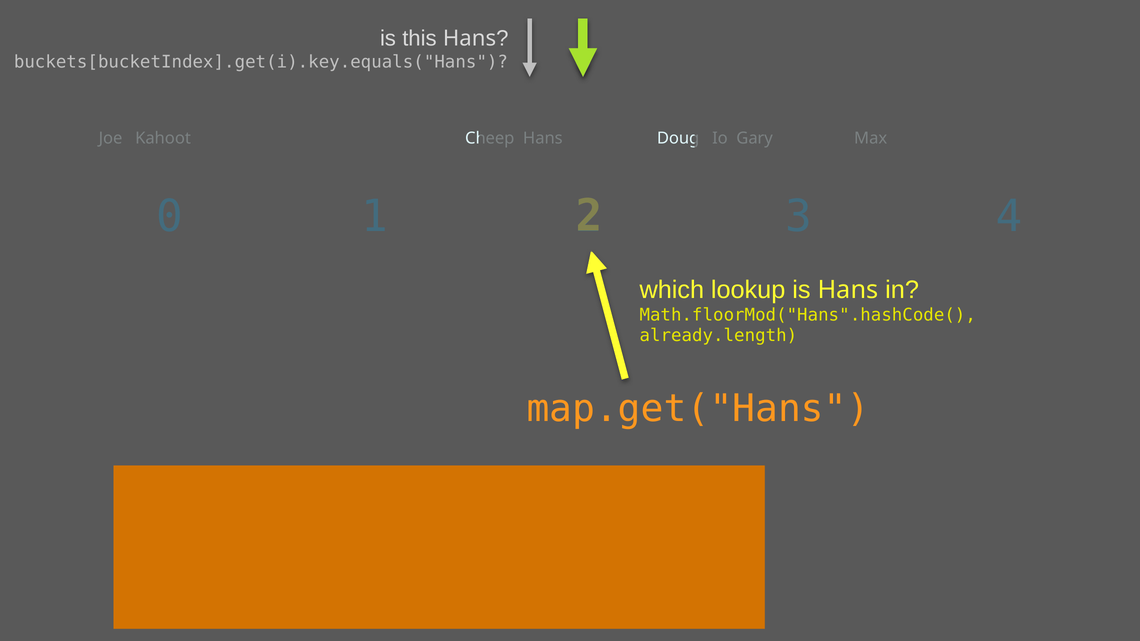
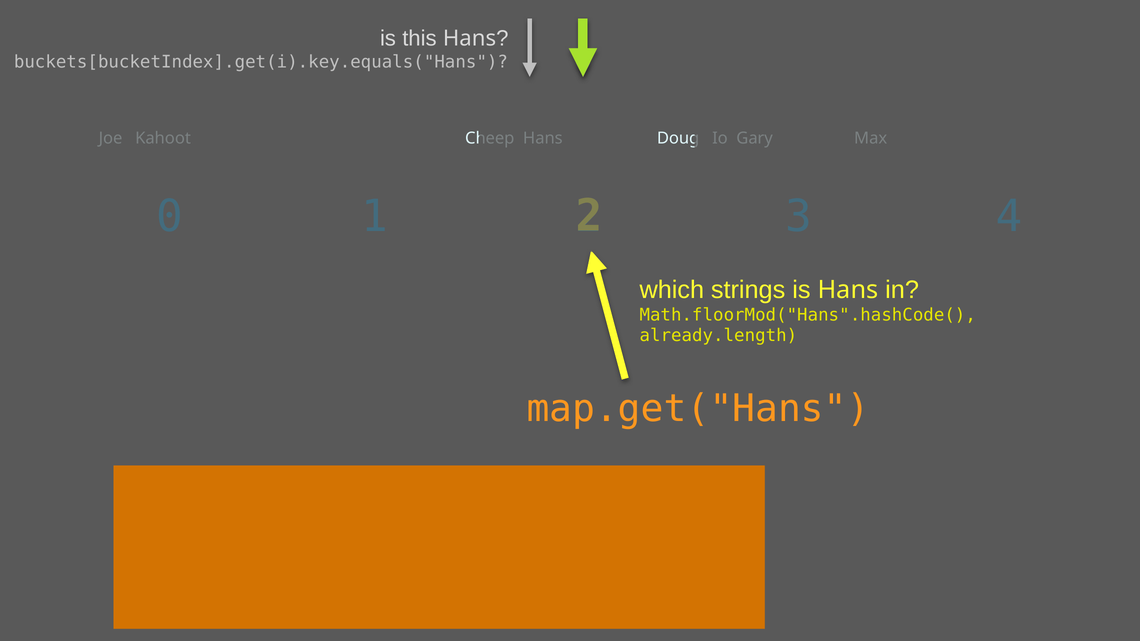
lookup: lookup -> strings
